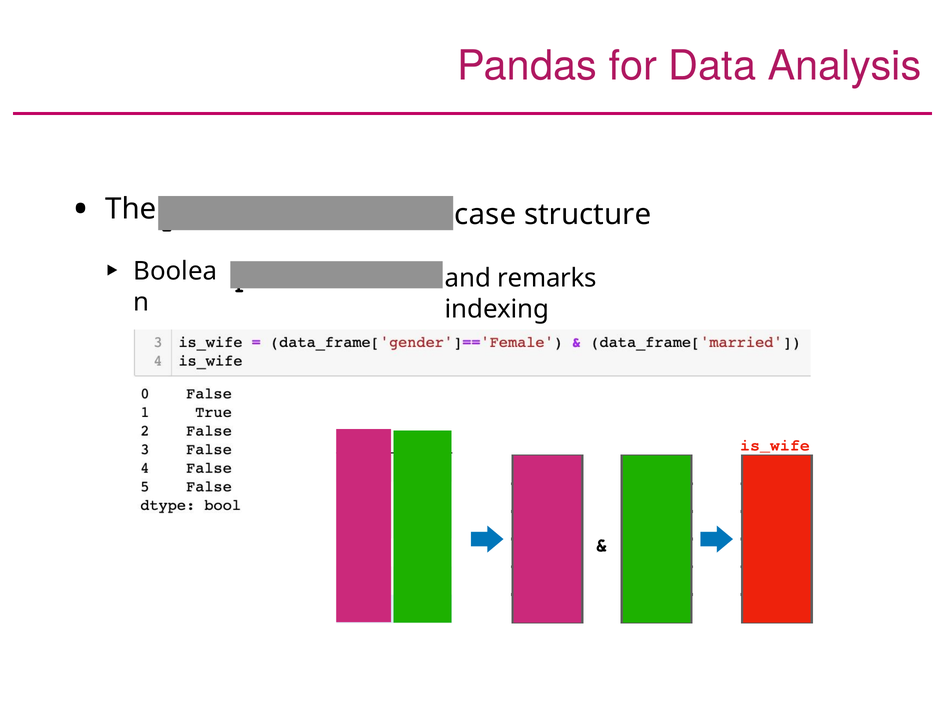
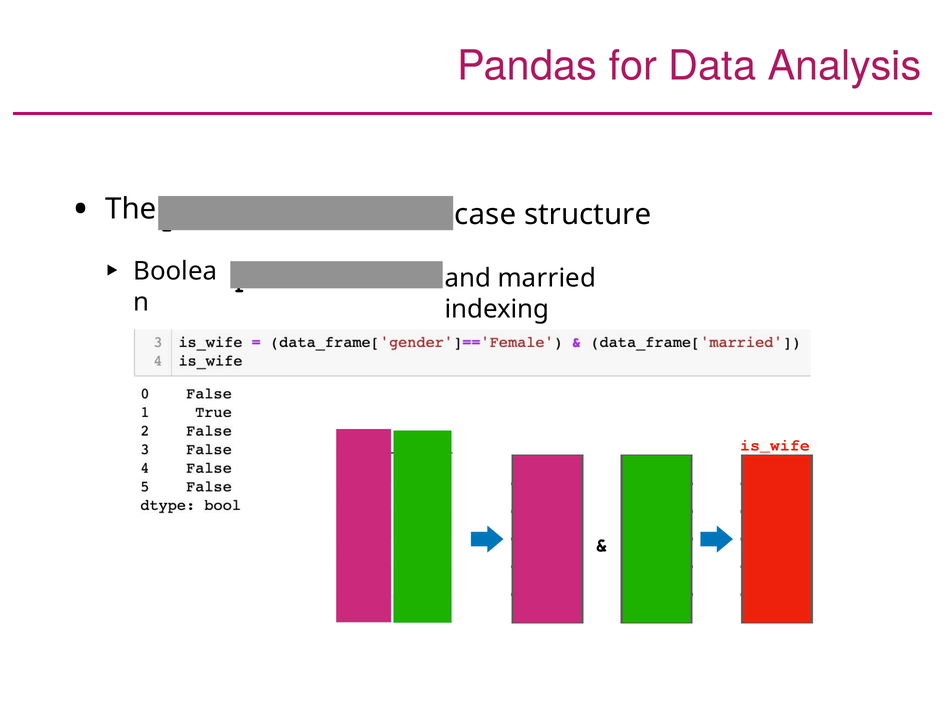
remarks: remarks -> married
